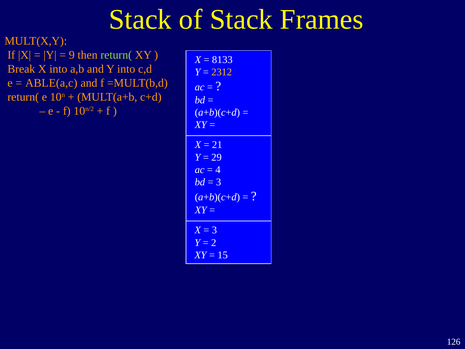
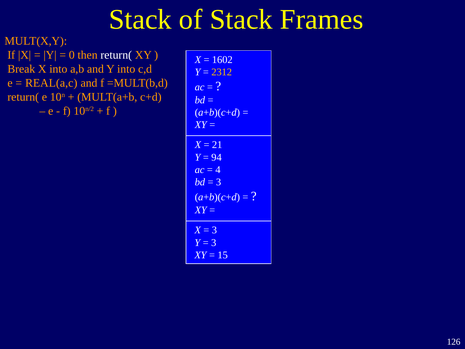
9: 9 -> 0
return( at (116, 55) colour: light green -> white
8133: 8133 -> 1602
ABLE(a,c: ABLE(a,c -> REAL(a,c
29: 29 -> 94
2 at (214, 242): 2 -> 3
